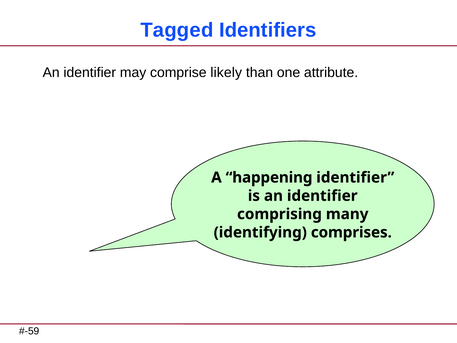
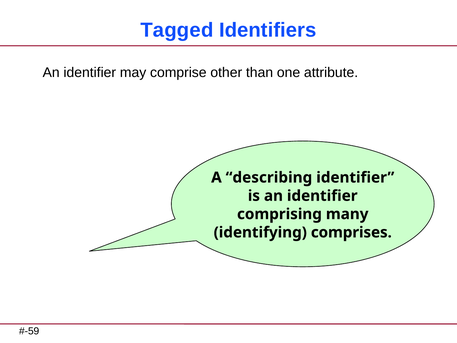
likely: likely -> other
happening: happening -> describing
